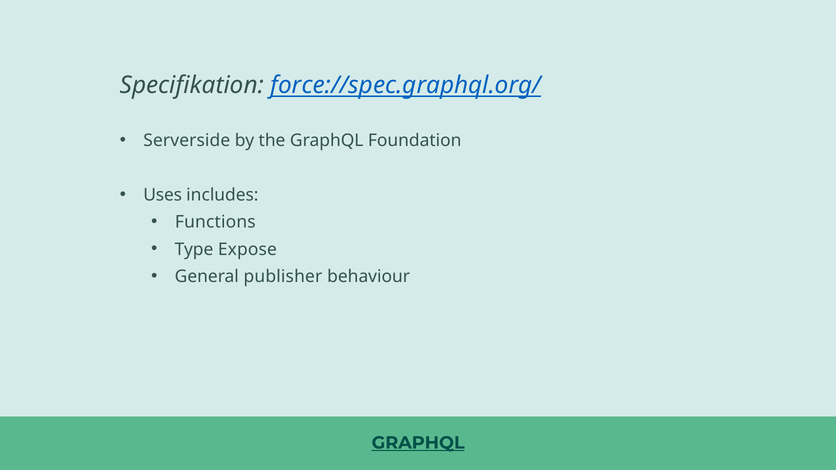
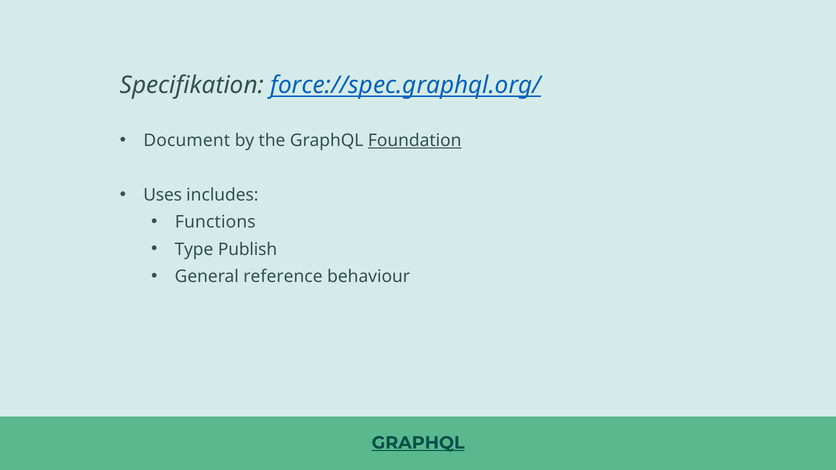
Serverside: Serverside -> Document
Foundation underline: none -> present
Expose: Expose -> Publish
publisher: publisher -> reference
